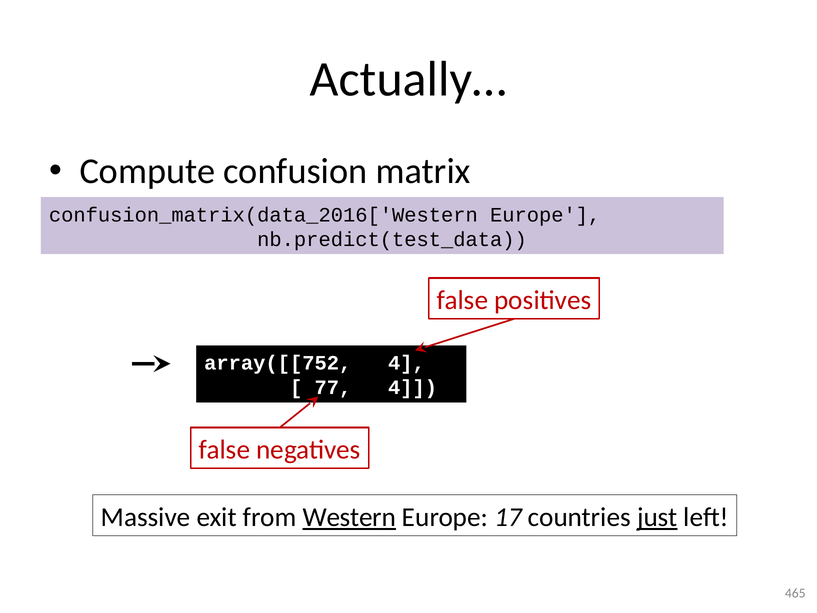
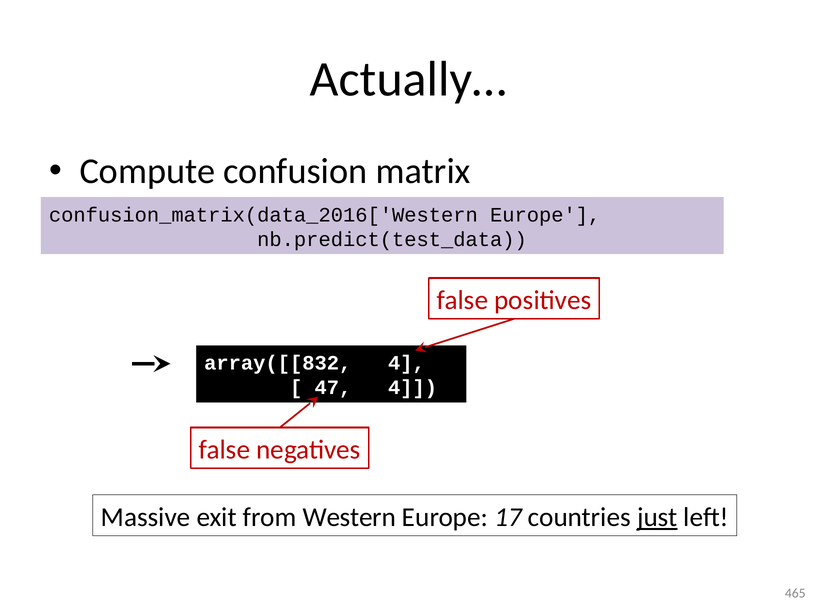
array([[752: array([[752 -> array([[832
77: 77 -> 47
Western underline: present -> none
